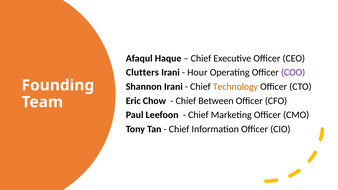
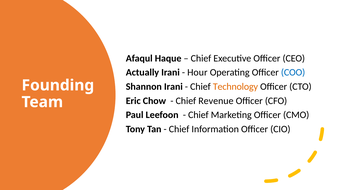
Clutters: Clutters -> Actually
COO colour: purple -> blue
Between: Between -> Revenue
